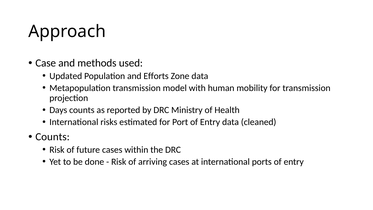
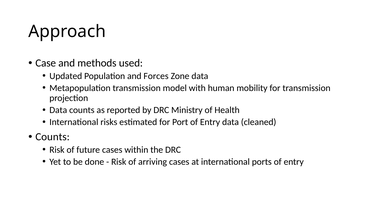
Efforts: Efforts -> Forces
Days at (58, 110): Days -> Data
